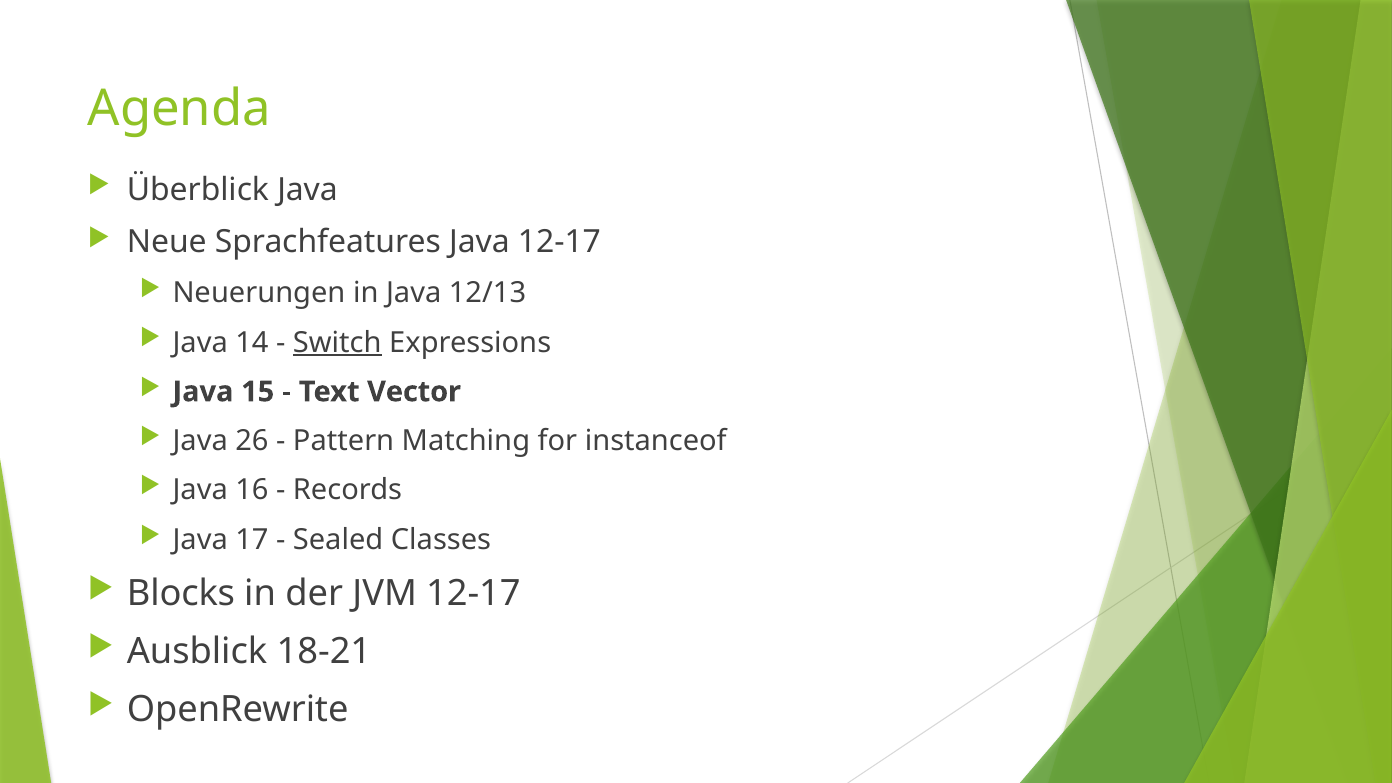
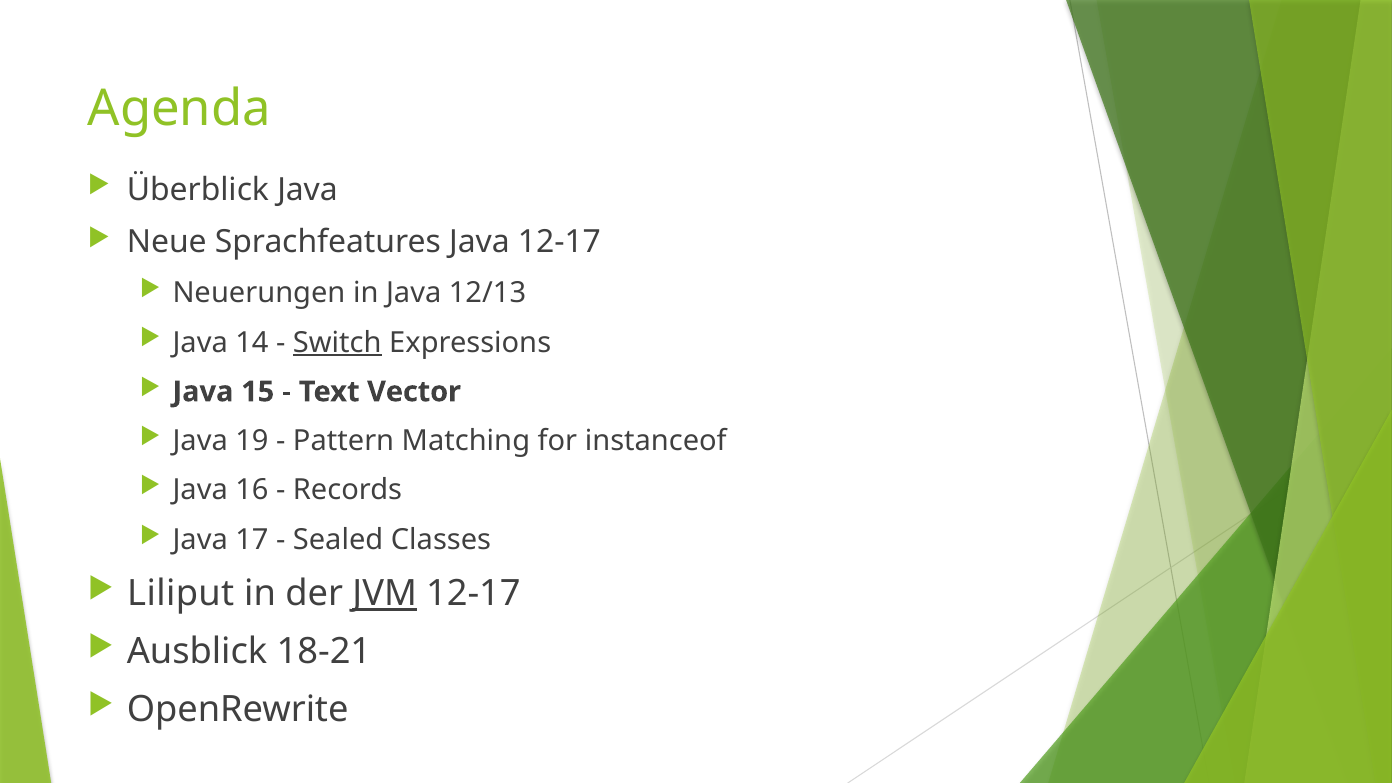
26: 26 -> 19
Blocks: Blocks -> Liliput
JVM underline: none -> present
